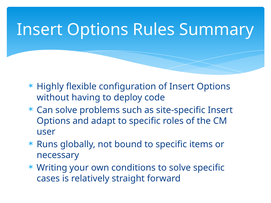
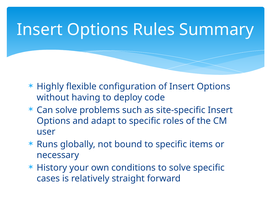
Writing: Writing -> History
